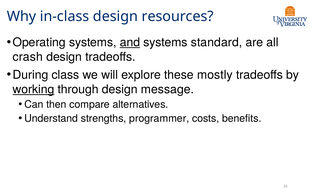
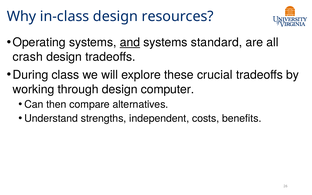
mostly: mostly -> crucial
working underline: present -> none
message: message -> computer
programmer: programmer -> independent
